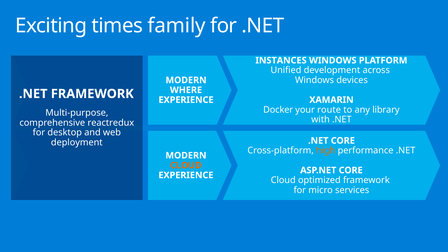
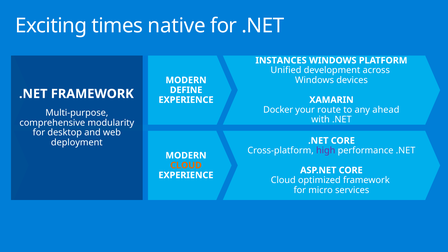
family: family -> native
WHERE: WHERE -> DEFINE
library: library -> ahead
reactredux: reactredux -> modularity
high colour: orange -> purple
